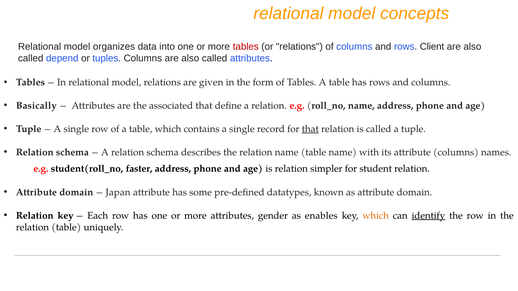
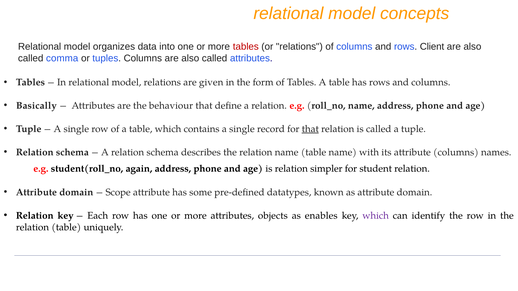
depend: depend -> comma
associated: associated -> behaviour
faster: faster -> again
Japan: Japan -> Scope
gender: gender -> objects
which at (376, 216) colour: orange -> purple
identify underline: present -> none
